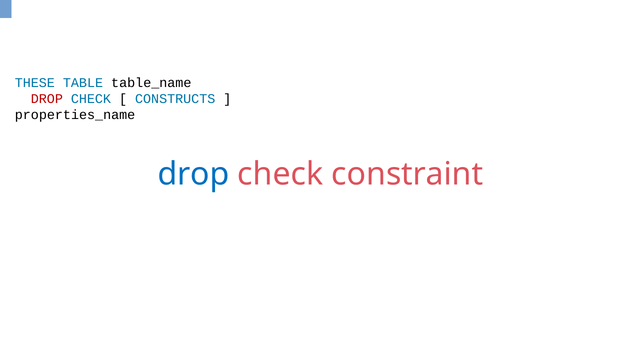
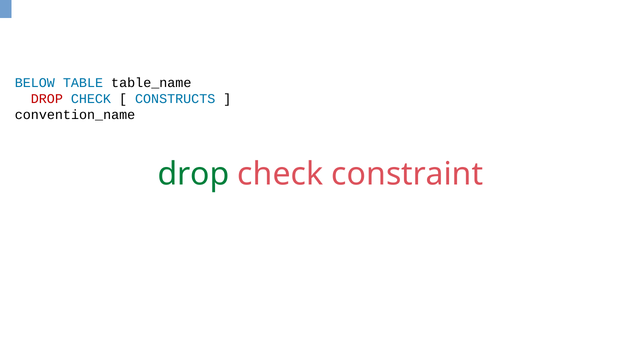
THESE: THESE -> BELOW
properties_name: properties_name -> convention_name
drop at (193, 174) colour: blue -> green
